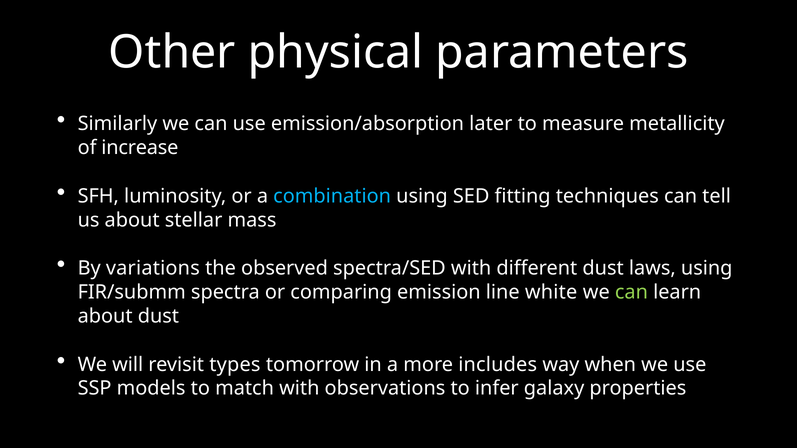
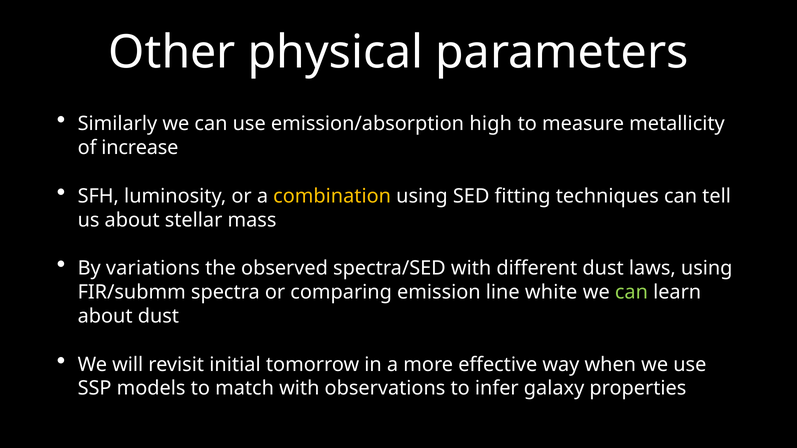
later: later -> high
combination colour: light blue -> yellow
types: types -> initial
includes: includes -> effective
